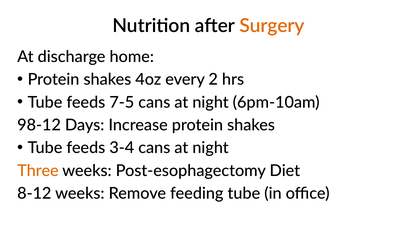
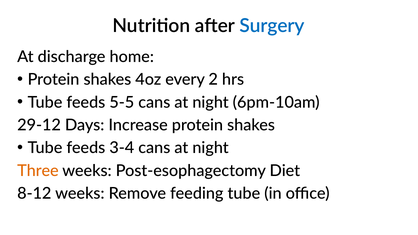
Surgery colour: orange -> blue
7-5: 7-5 -> 5-5
98-12: 98-12 -> 29-12
